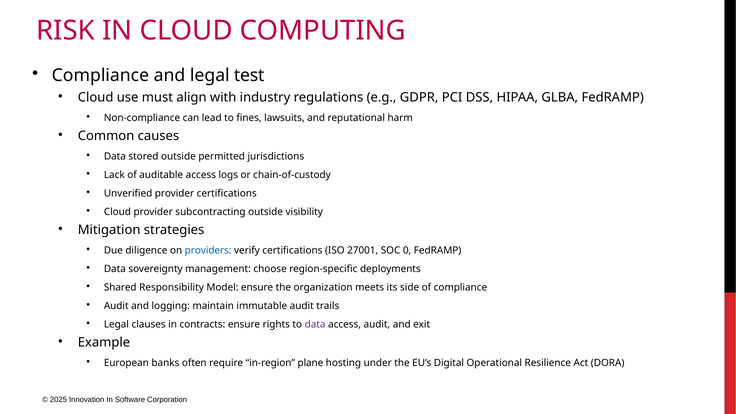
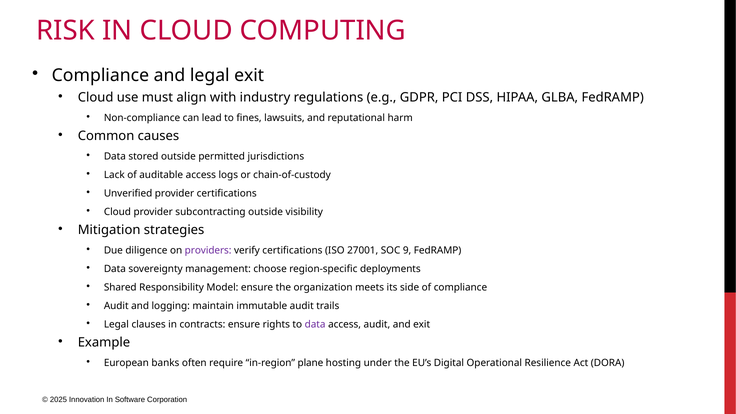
legal test: test -> exit
providers colour: blue -> purple
0: 0 -> 9
